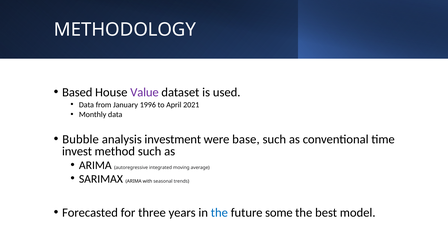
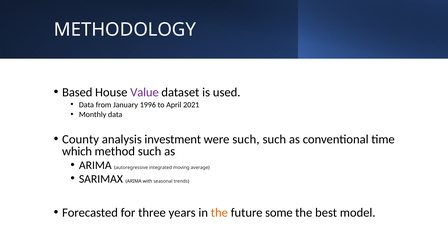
Bubble: Bubble -> County
were base: base -> such
invest: invest -> which
the at (219, 213) colour: blue -> orange
